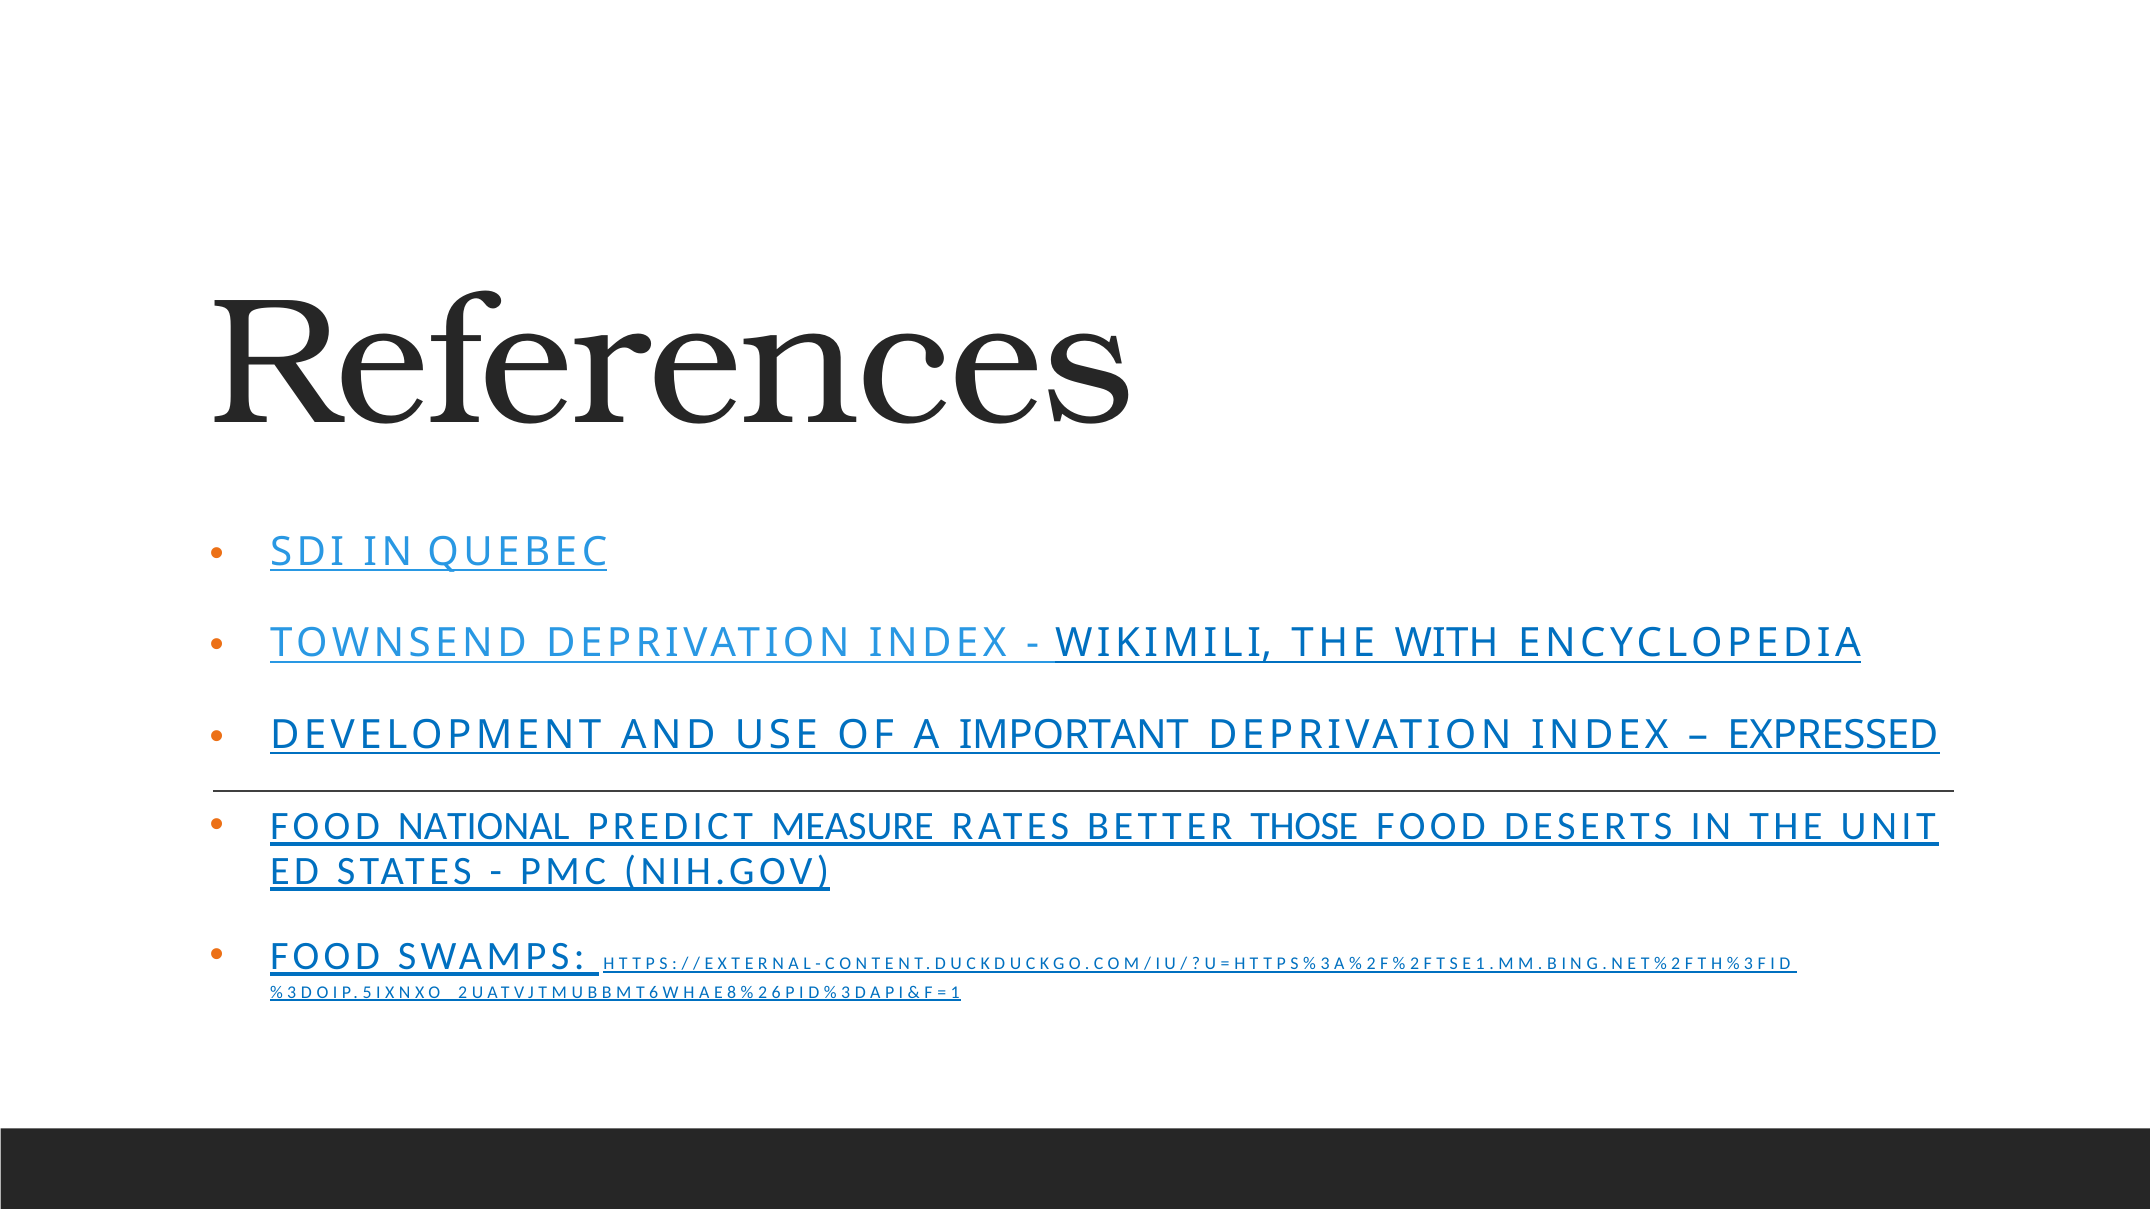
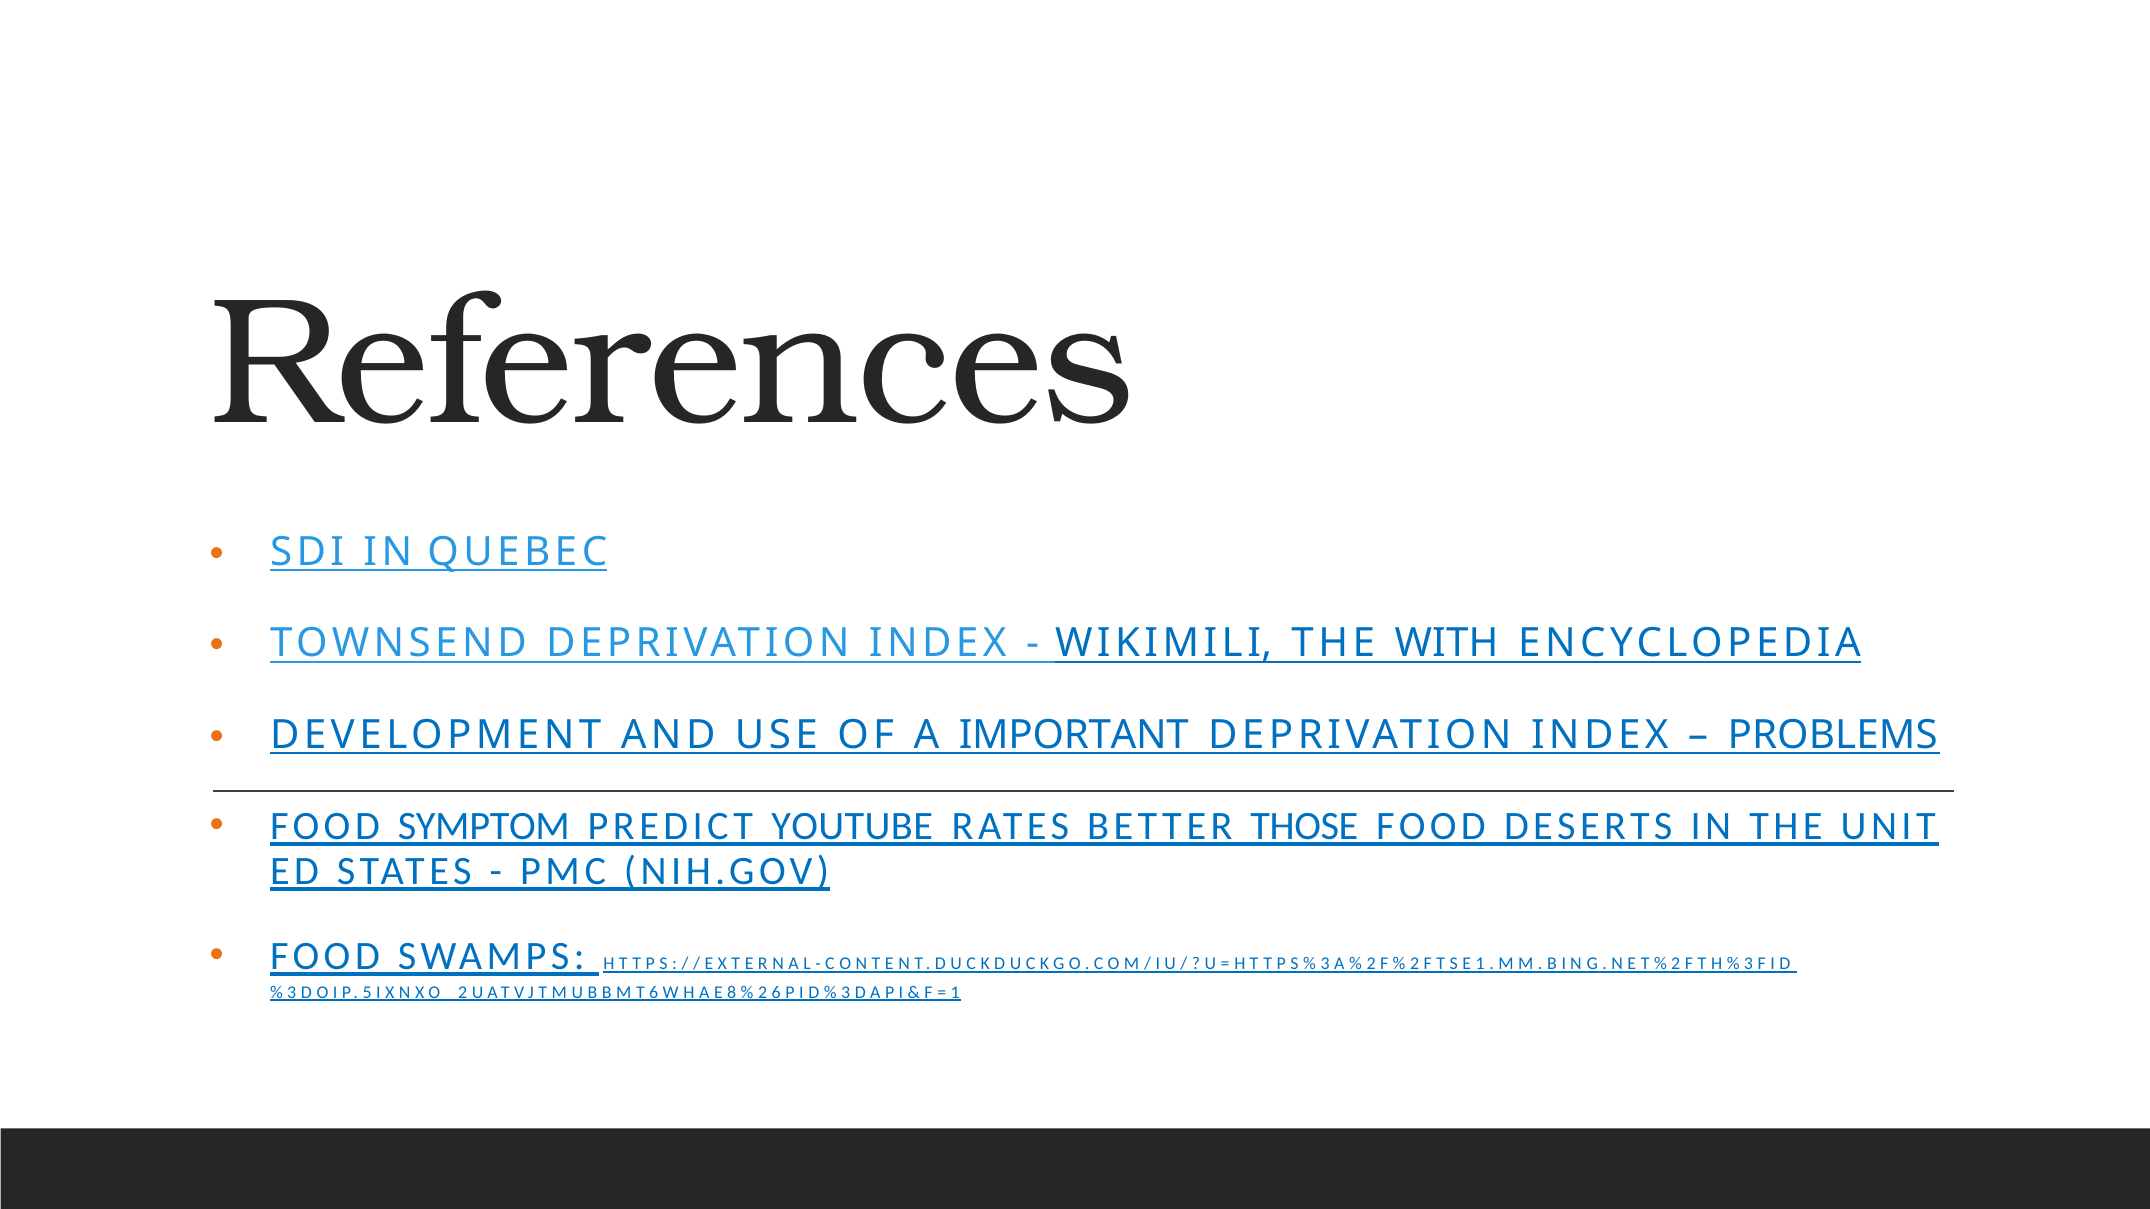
EXPRESSED: EXPRESSED -> PROBLEMS
NATIONAL: NATIONAL -> SYMPTOM
MEASURE: MEASURE -> YOUTUBE
